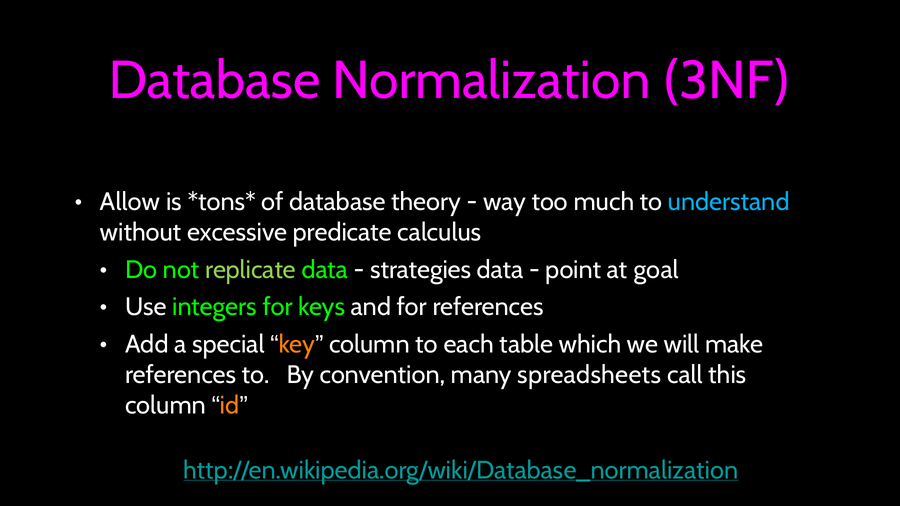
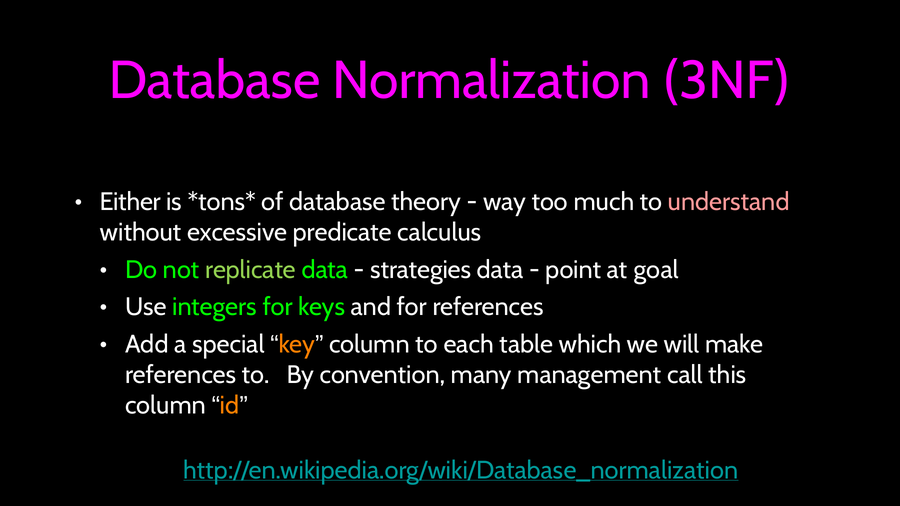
Allow: Allow -> Either
understand colour: light blue -> pink
spreadsheets: spreadsheets -> management
